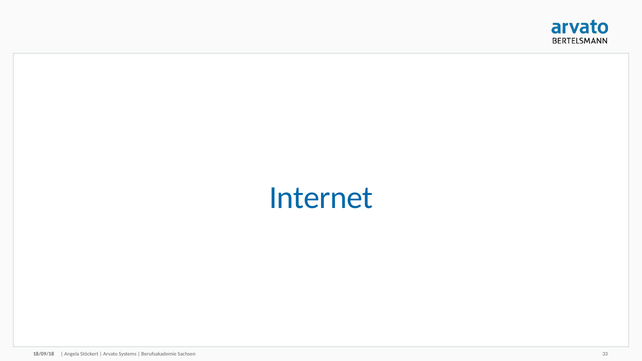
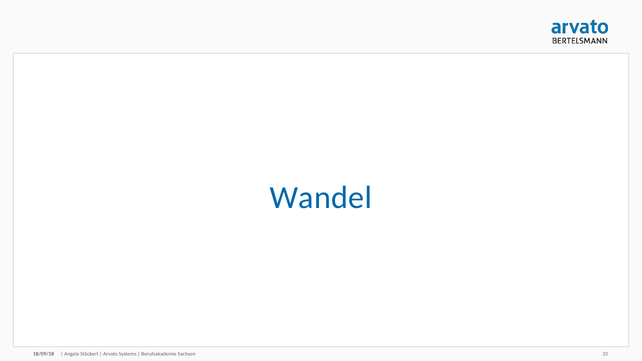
Internet: Internet -> Wandel
